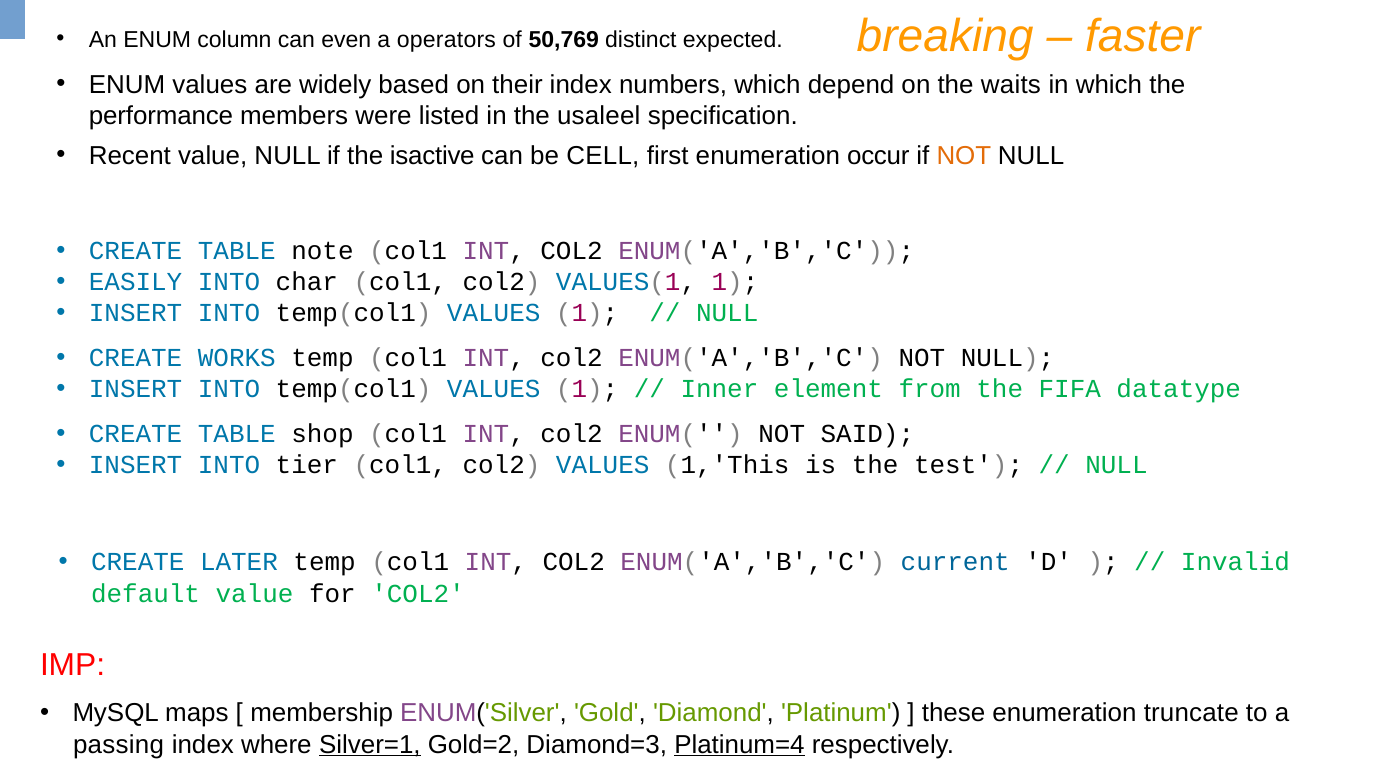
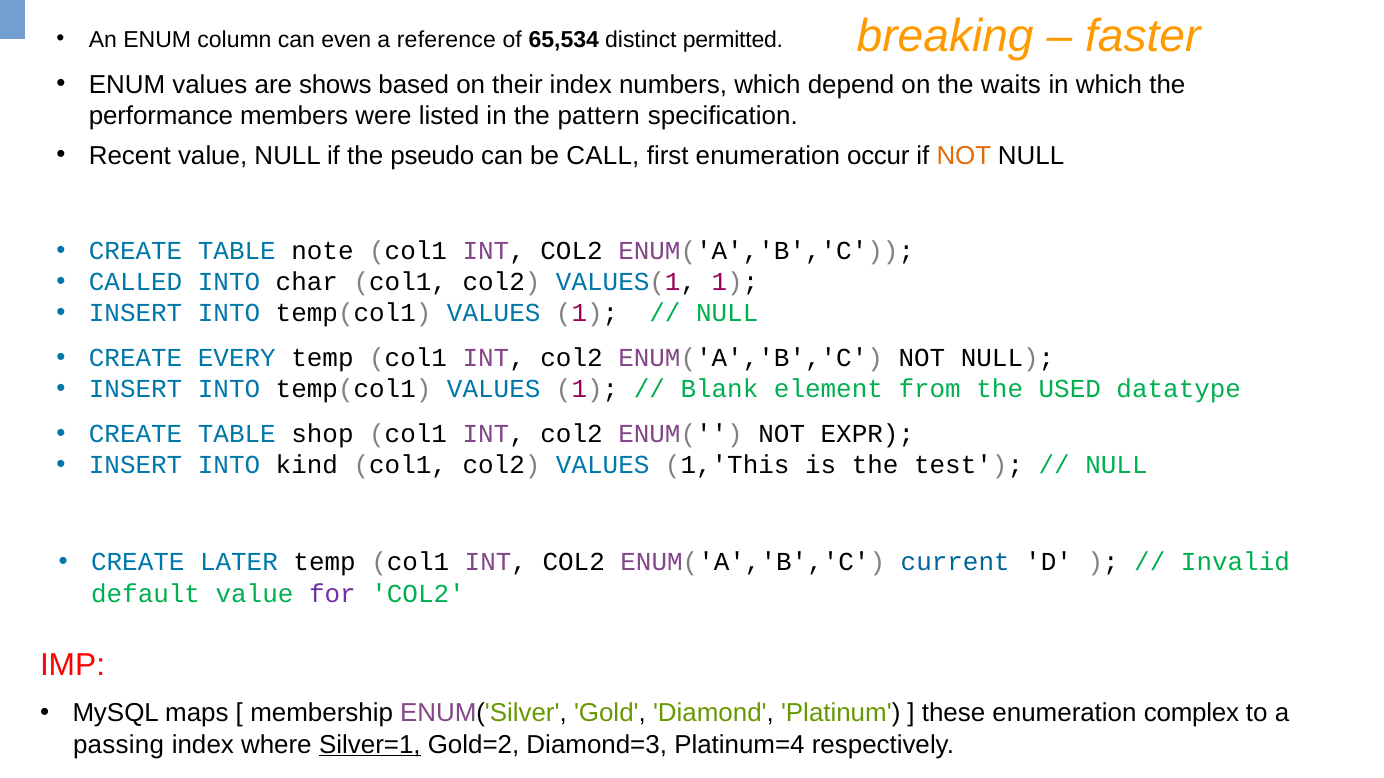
operators: operators -> reference
50,769: 50,769 -> 65,534
expected: expected -> permitted
widely: widely -> shows
usaleel: usaleel -> pattern
isactive: isactive -> pseudo
CELL: CELL -> CALL
EASILY: EASILY -> CALLED
WORKS: WORKS -> EVERY
Inner: Inner -> Blank
FIFA: FIFA -> USED
SAID: SAID -> EXPR
tier: tier -> kind
for colour: black -> purple
truncate: truncate -> complex
Platinum=4 underline: present -> none
